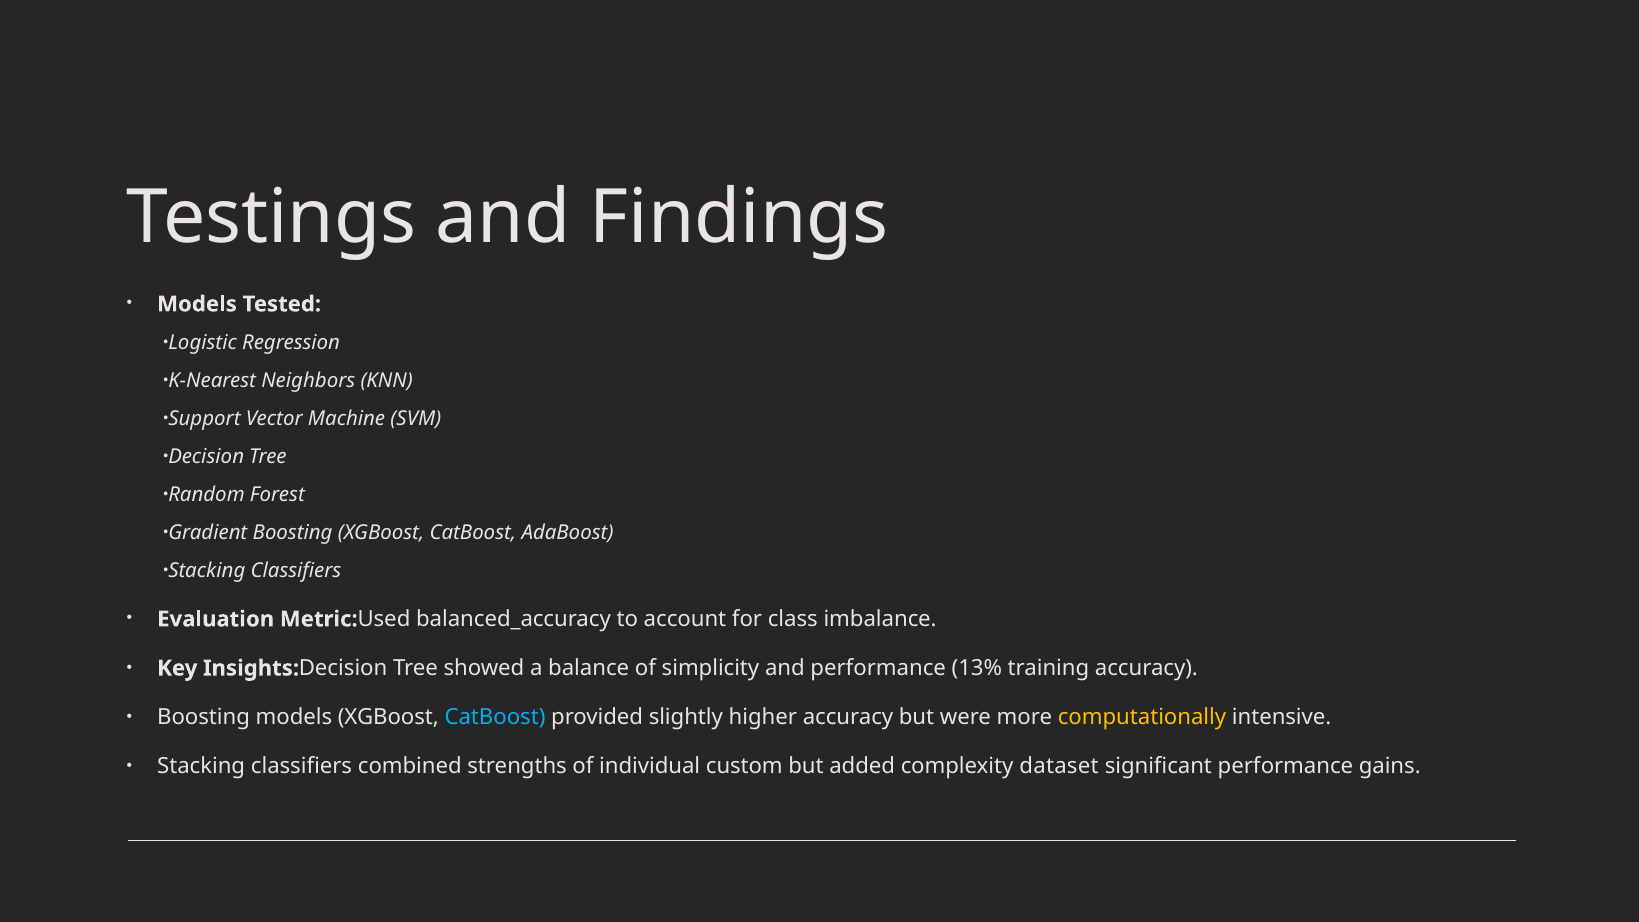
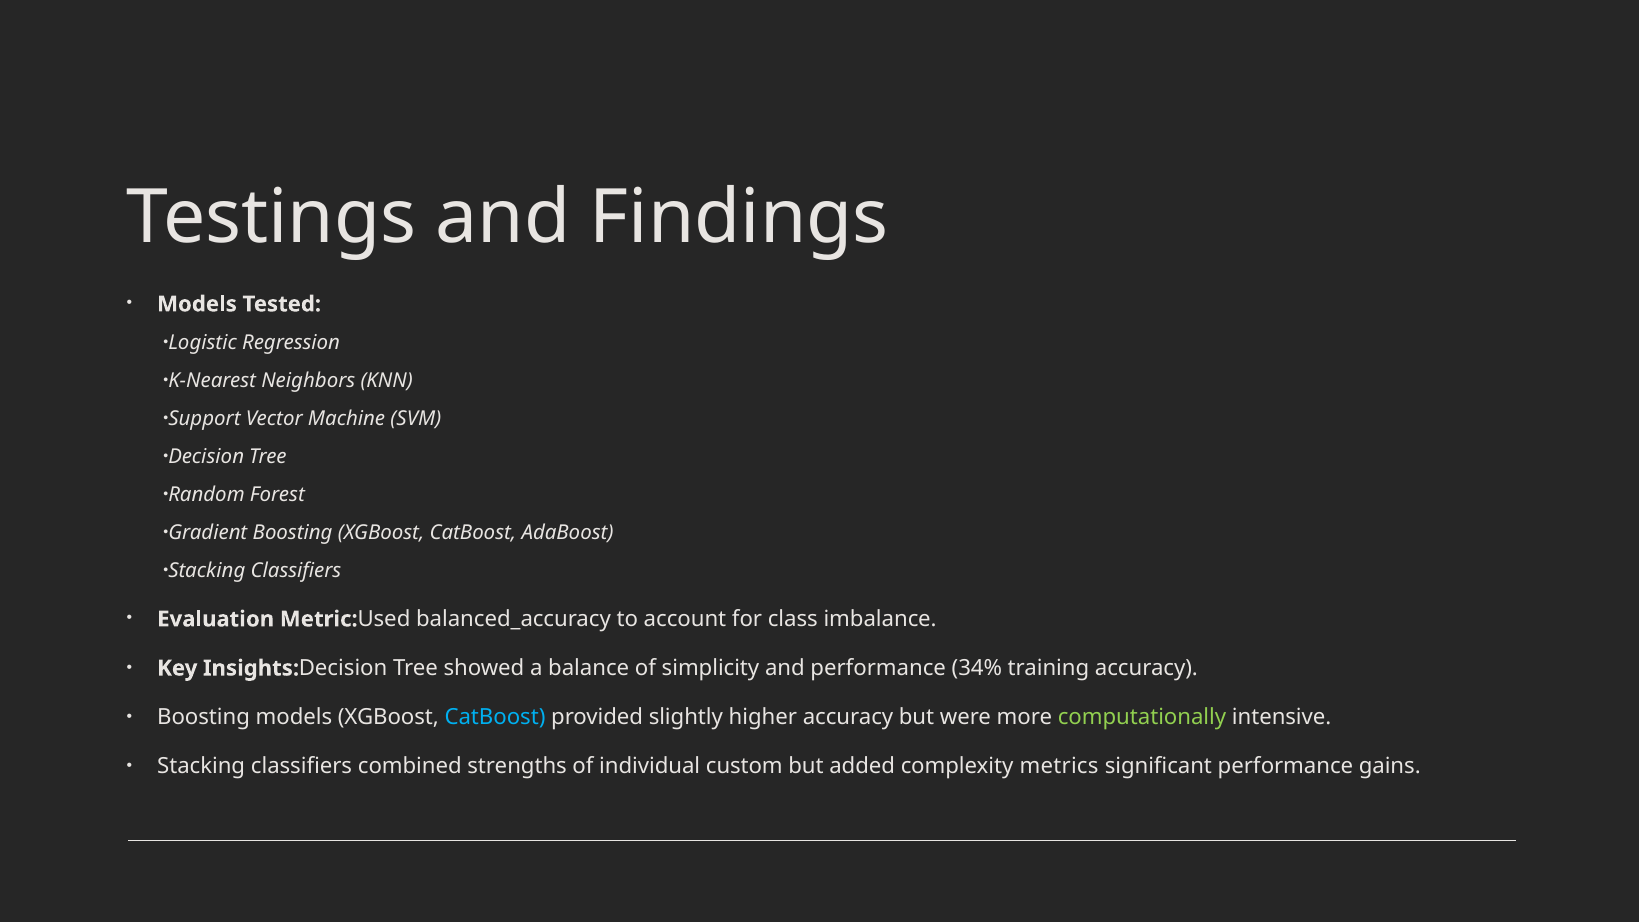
13%: 13% -> 34%
computationally colour: yellow -> light green
dataset: dataset -> metrics
